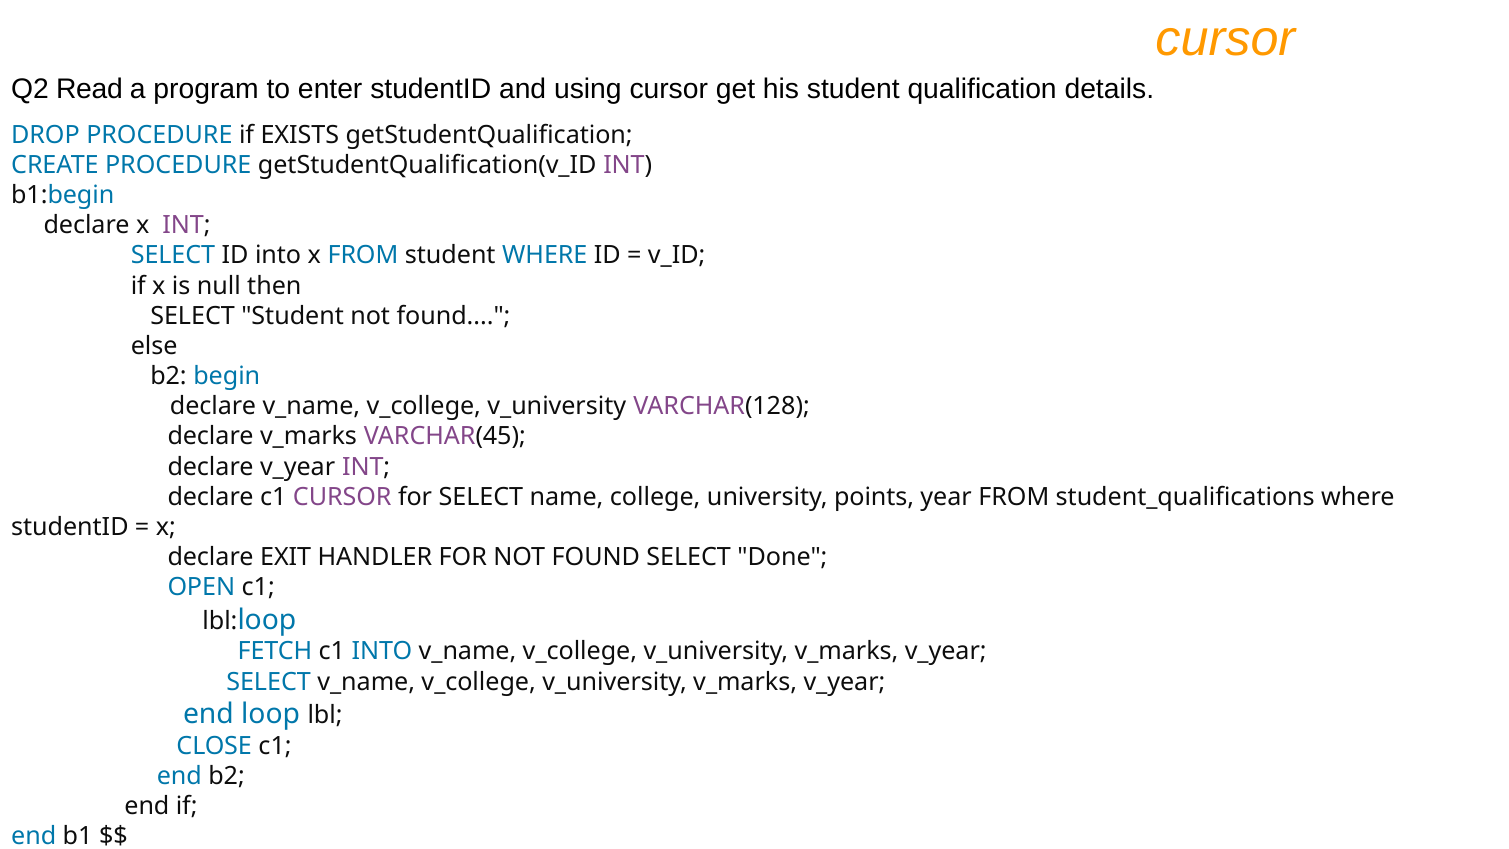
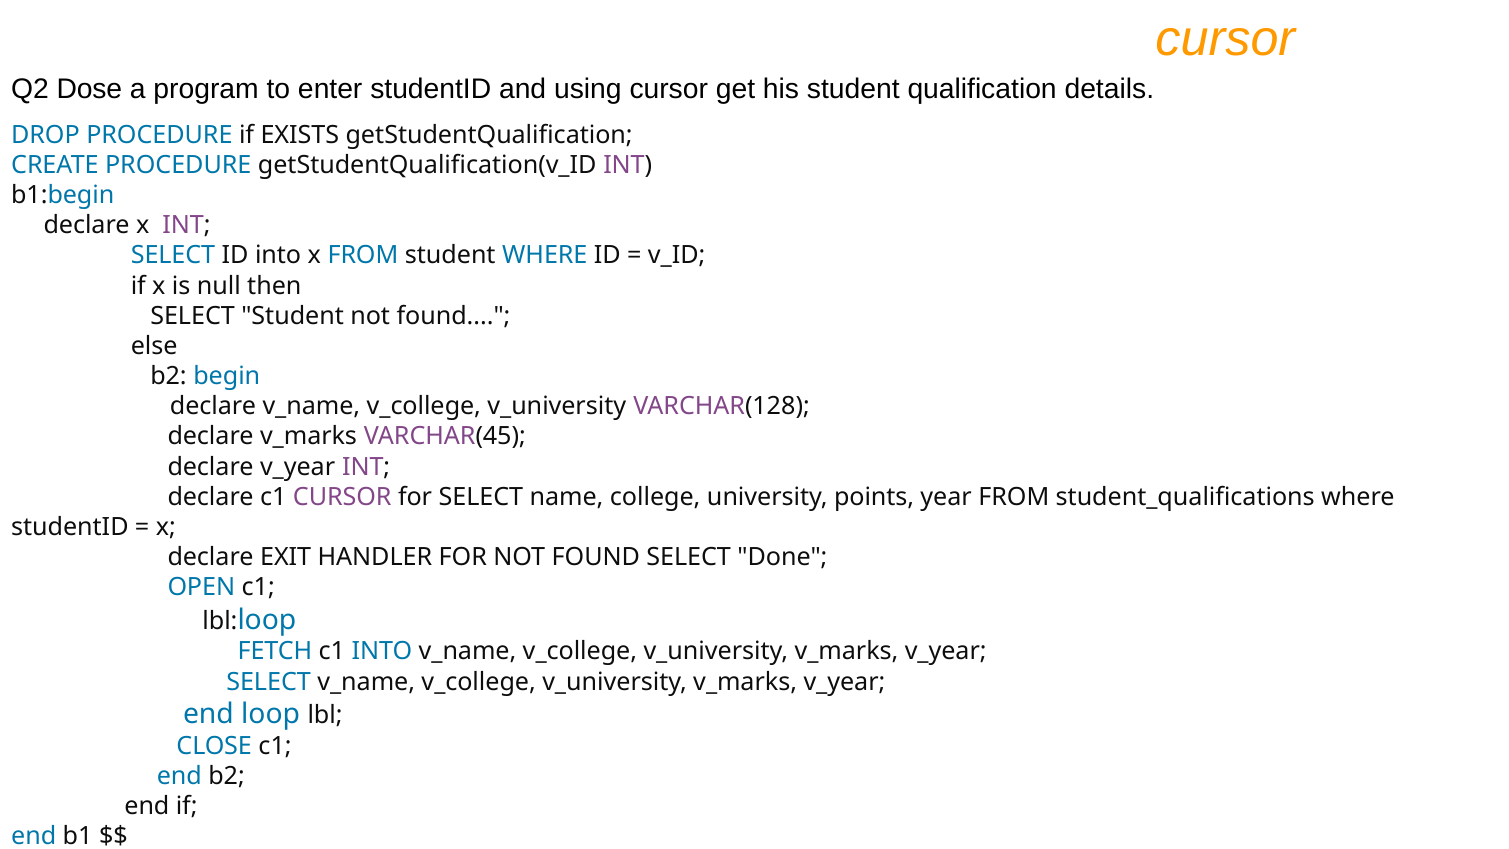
Read: Read -> Dose
